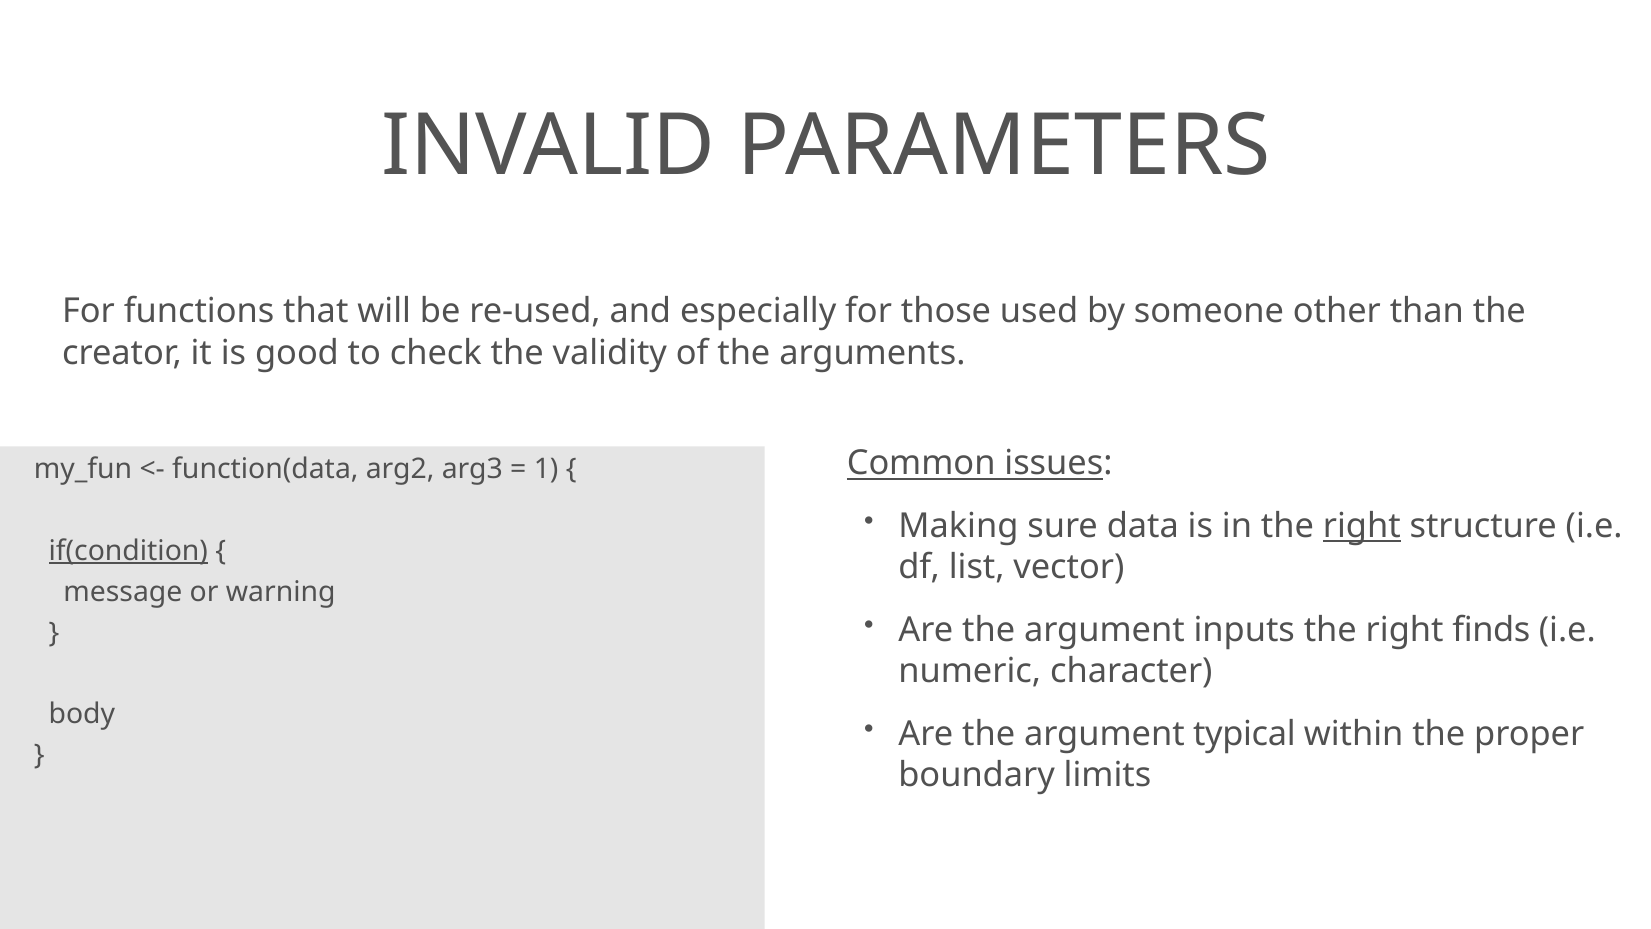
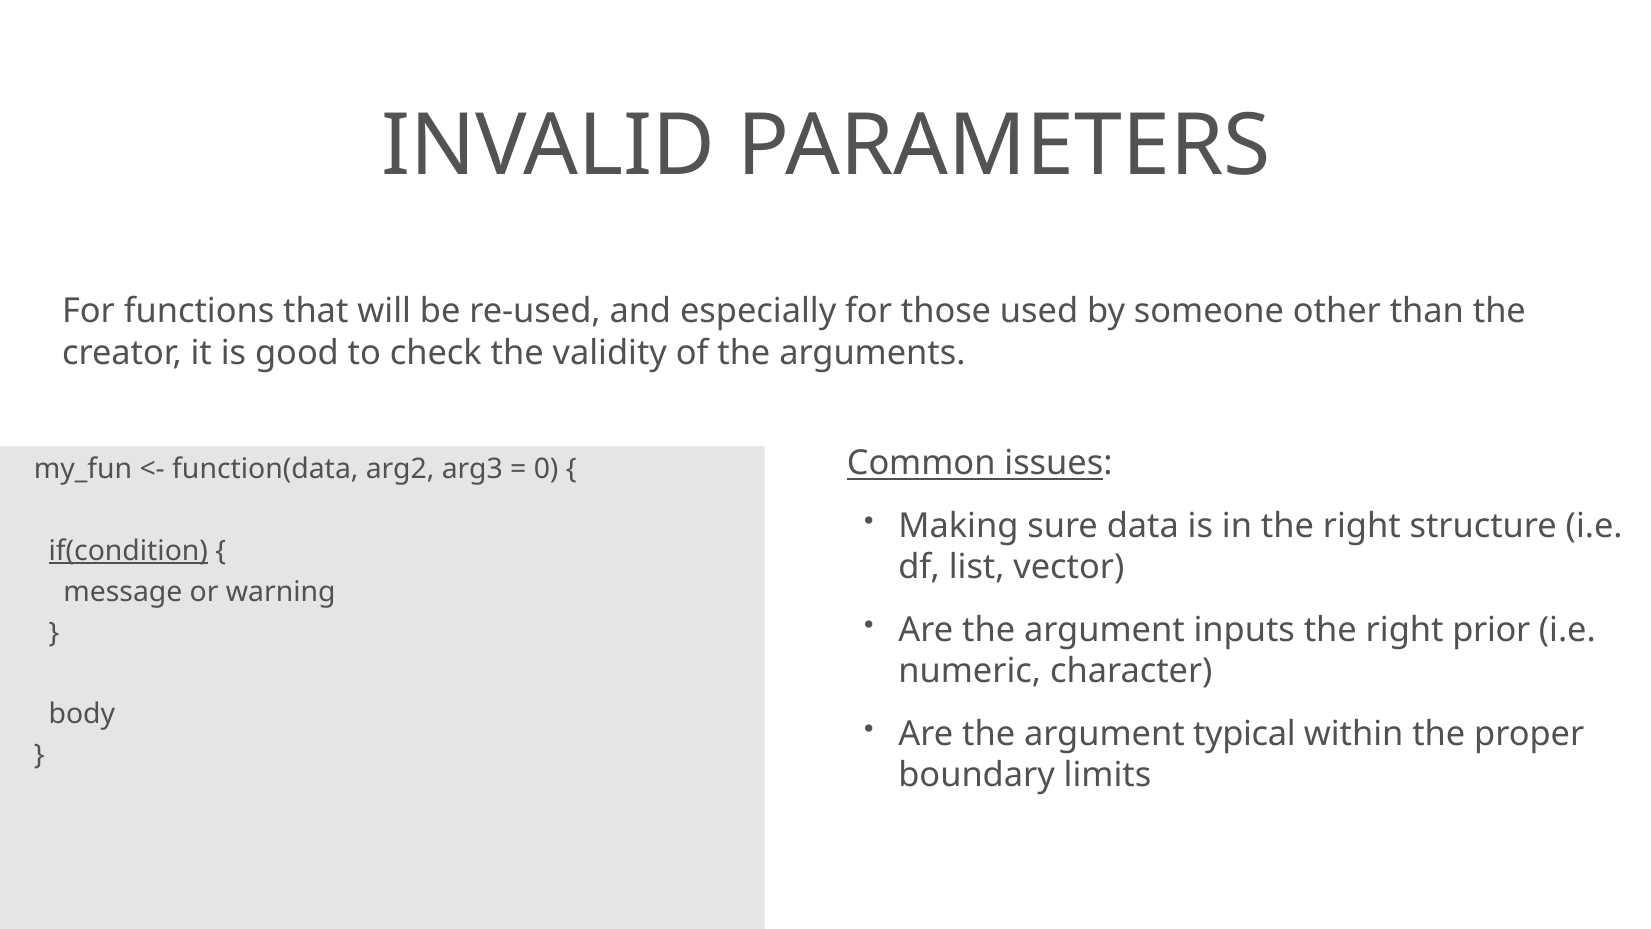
1: 1 -> 0
right at (1362, 526) underline: present -> none
finds: finds -> prior
